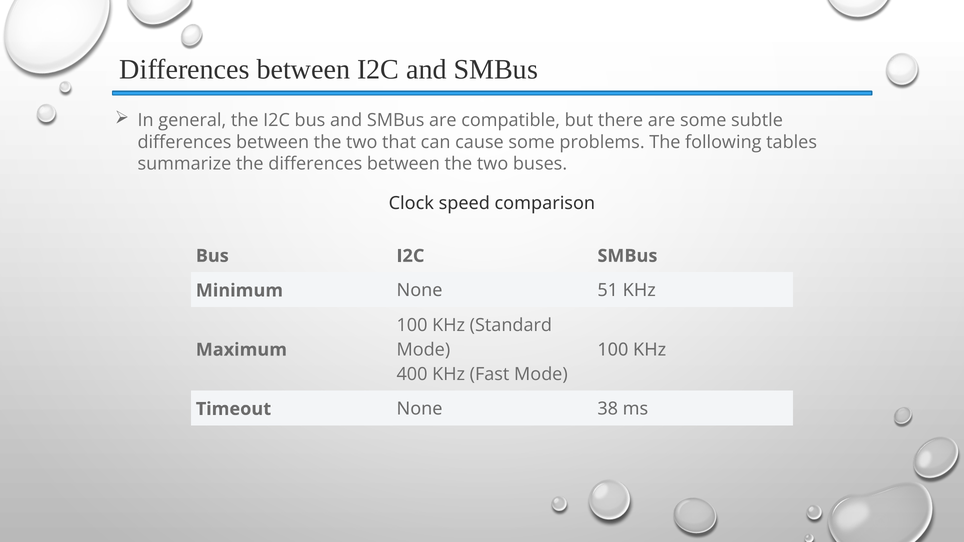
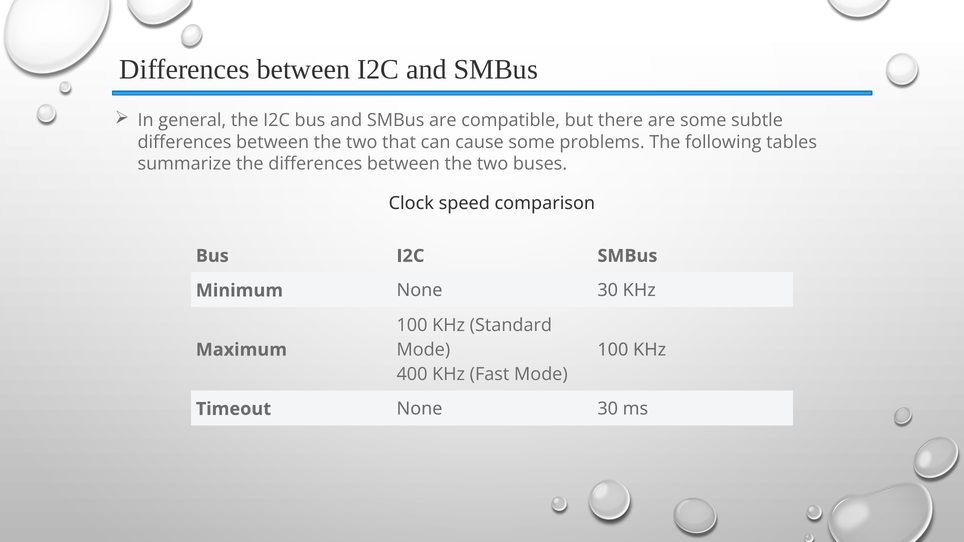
Minimum None 51: 51 -> 30
Timeout None 38: 38 -> 30
